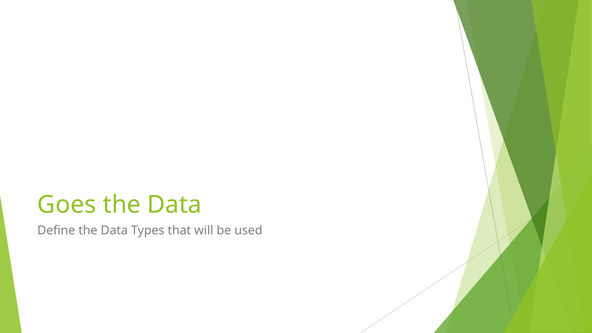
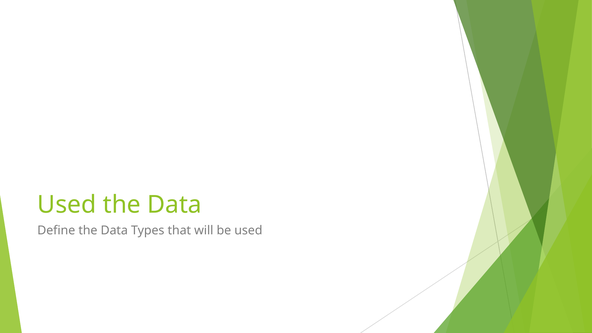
Goes at (67, 205): Goes -> Used
